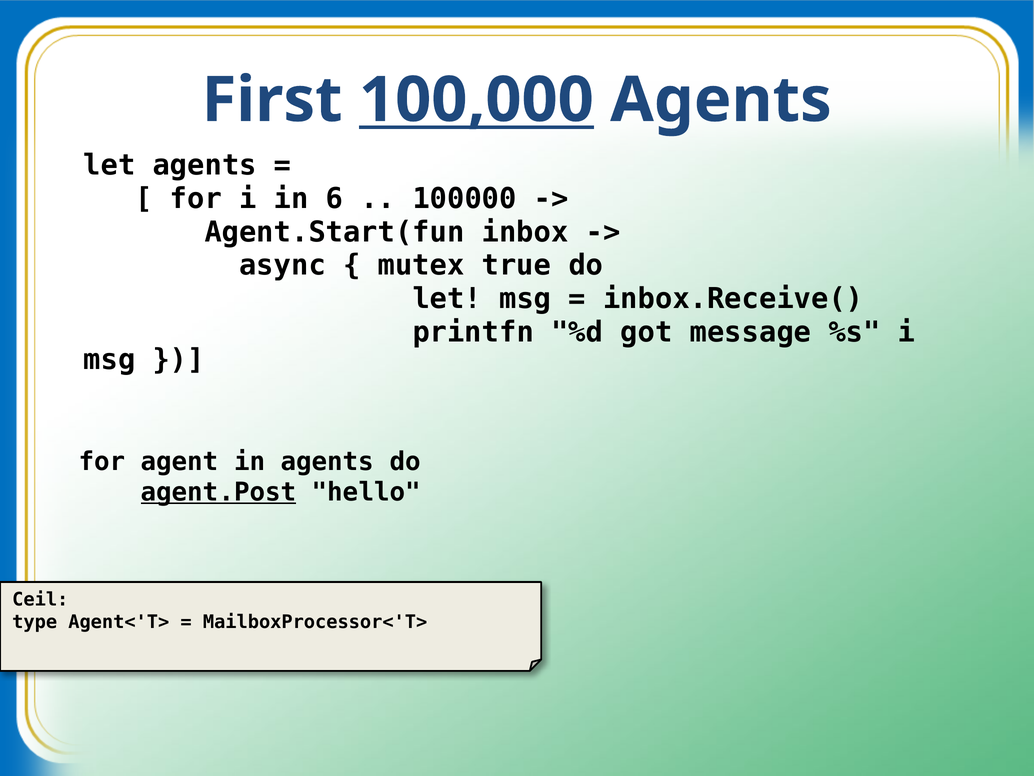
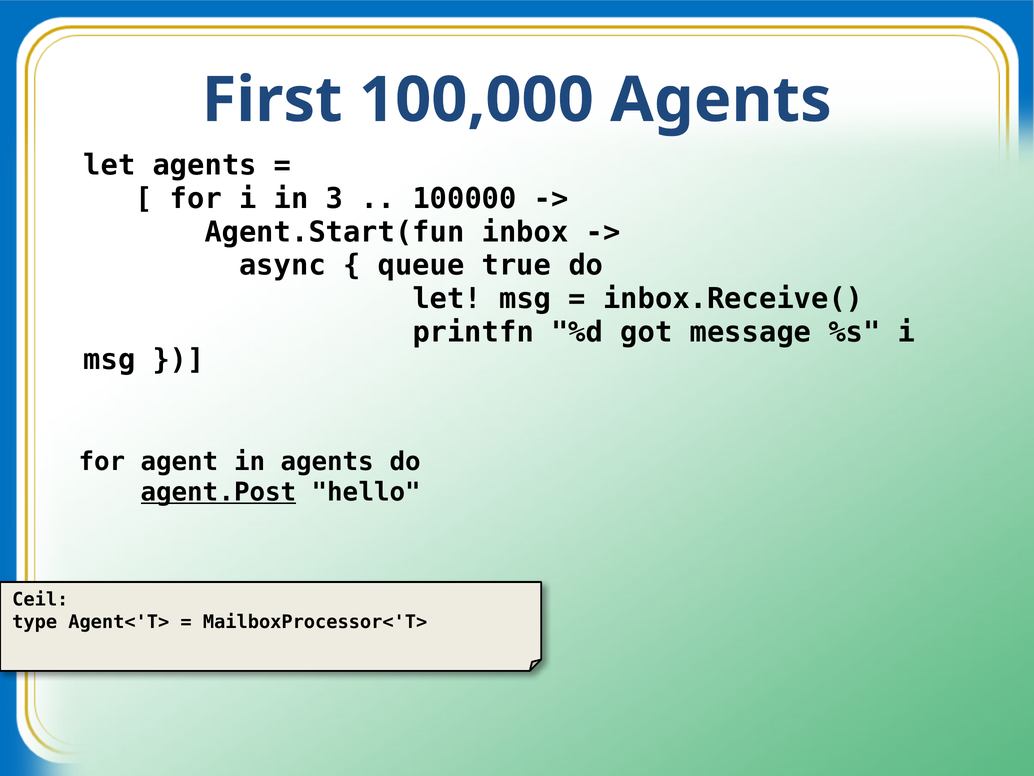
100,000 underline: present -> none
6: 6 -> 3
mutex: mutex -> queue
